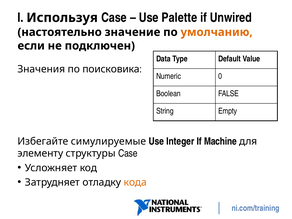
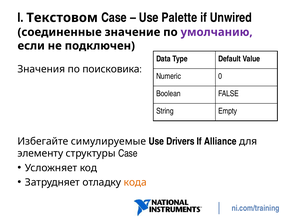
Используя: Используя -> Текстовом
настоятельно: настоятельно -> соединенные
умолчанию colour: orange -> purple
Integer: Integer -> Drivers
Machine: Machine -> Alliance
